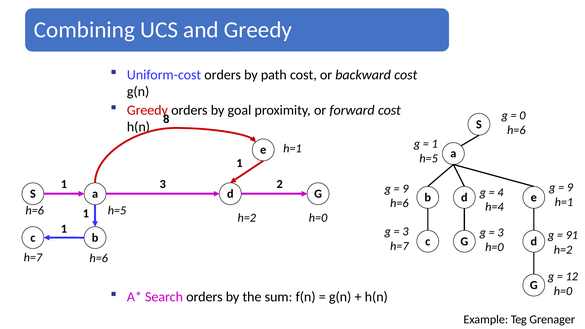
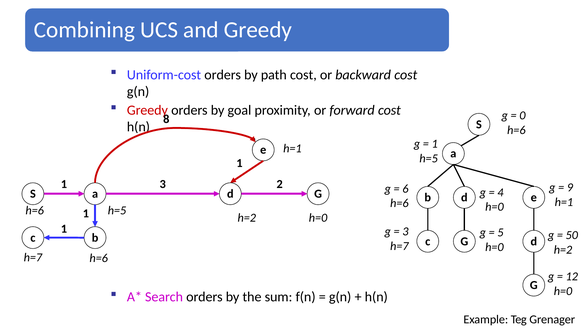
9 at (405, 189): 9 -> 6
h=4 at (494, 207): h=4 -> h=0
3 at (500, 233): 3 -> 5
91: 91 -> 50
